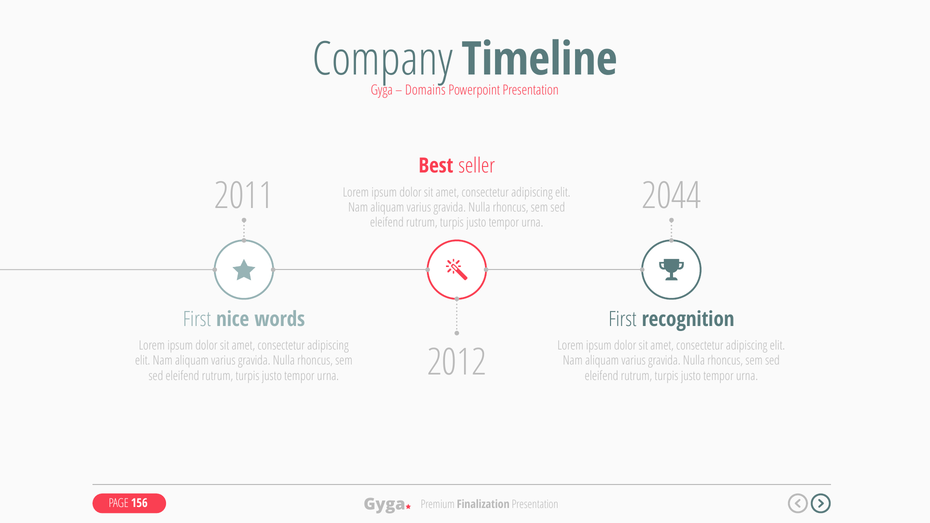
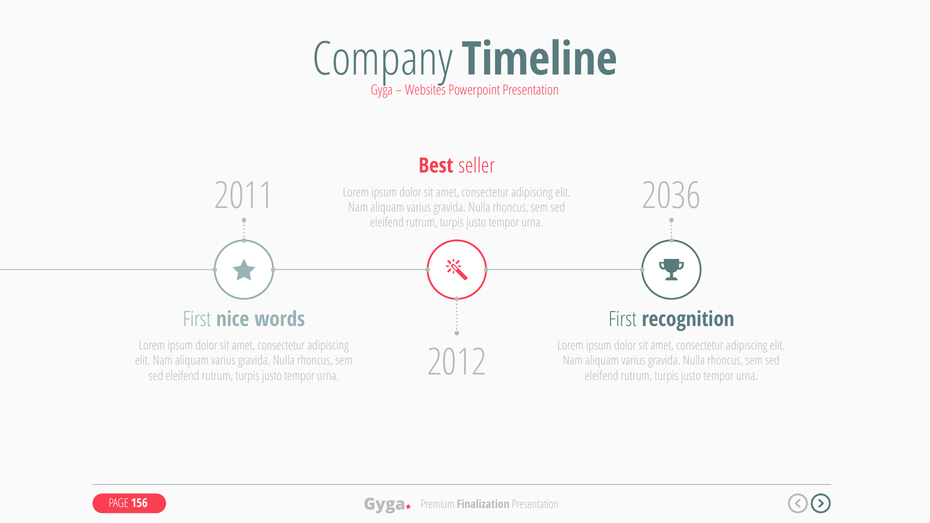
Domains: Domains -> Websites
2044: 2044 -> 2036
